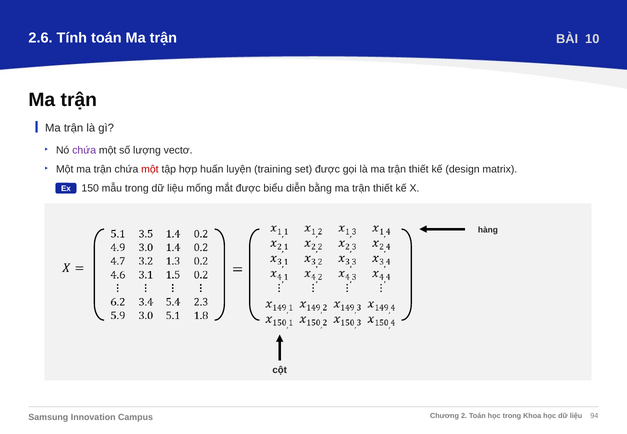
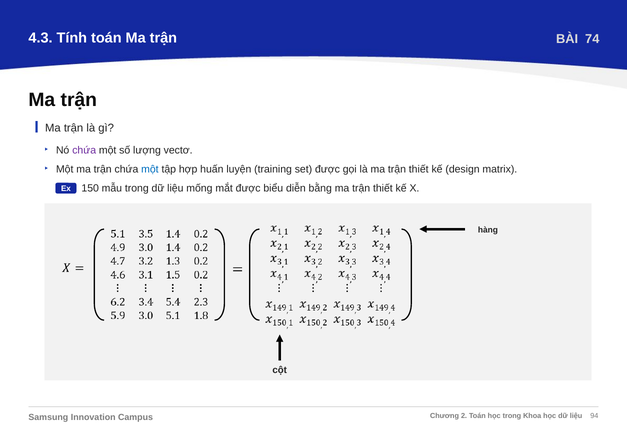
2.6: 2.6 -> 4.3
10: 10 -> 74
một at (150, 169) colour: red -> blue
